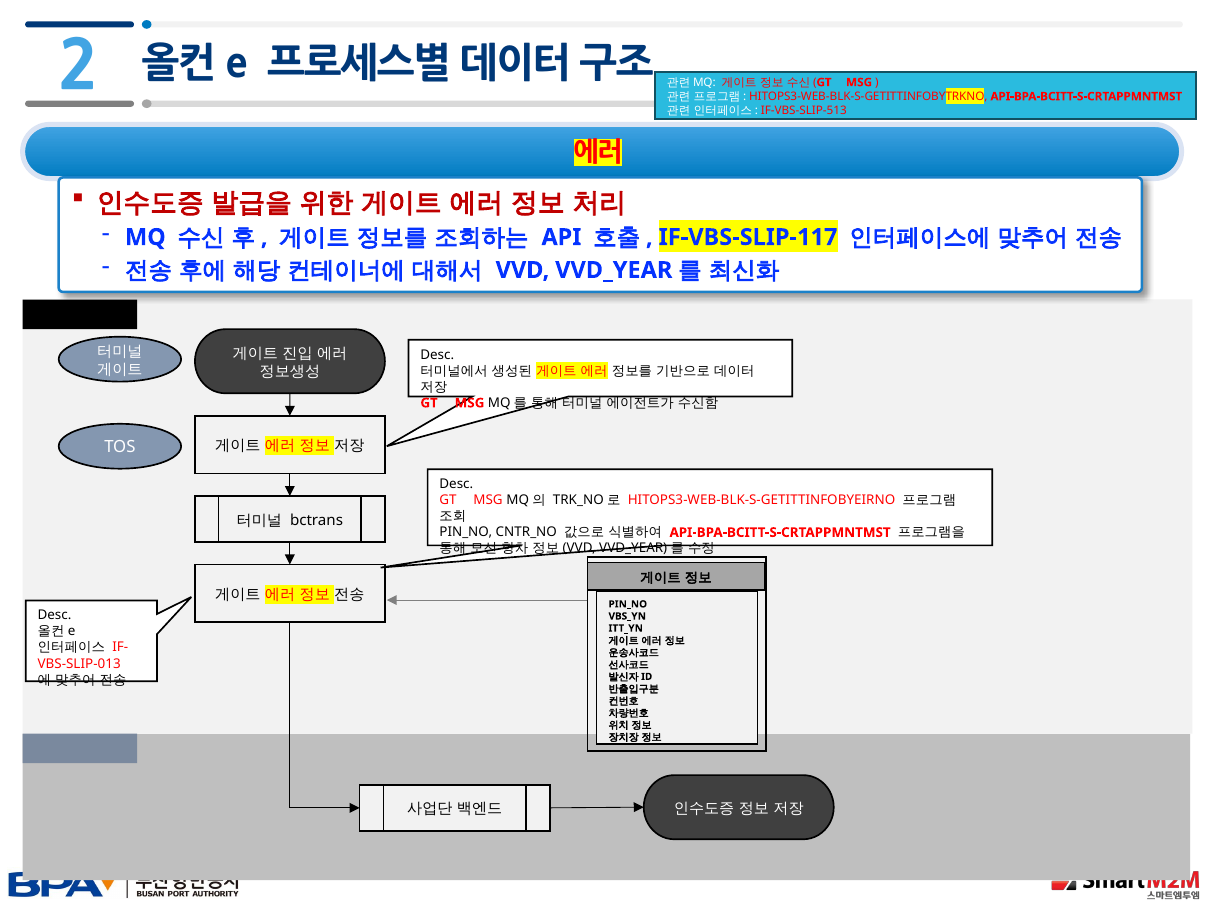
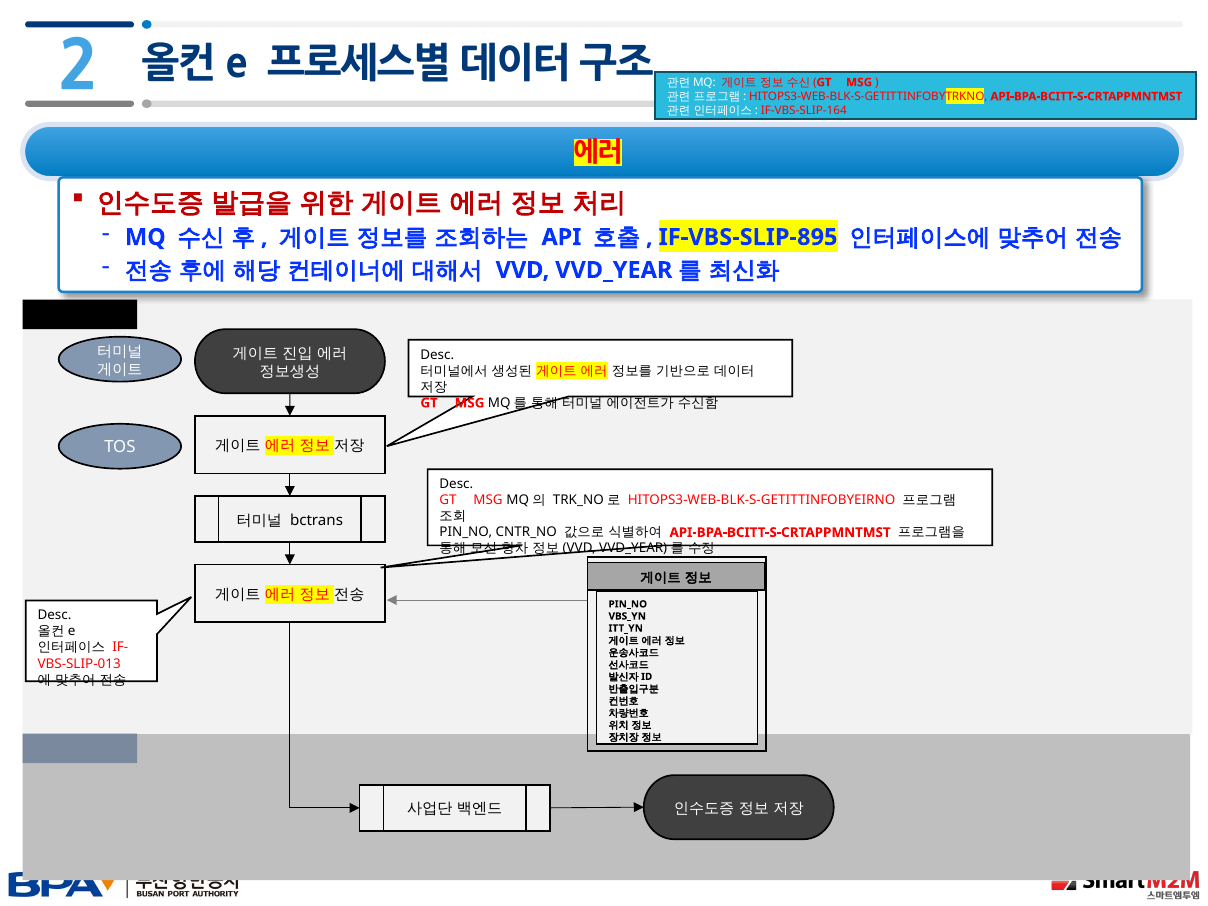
IF-VBS-SLIP-513: IF-VBS-SLIP-513 -> IF-VBS-SLIP-164
IF-VBS-SLIP-117: IF-VBS-SLIP-117 -> IF-VBS-SLIP-895
